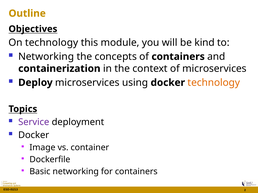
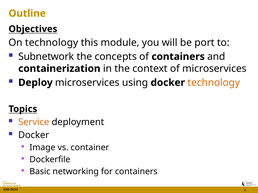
kind: kind -> port
Networking at (46, 57): Networking -> Subnetwork
Service colour: purple -> orange
